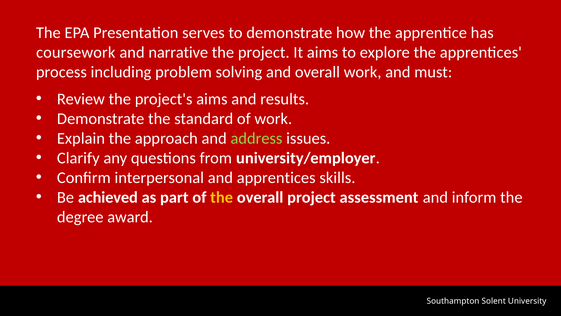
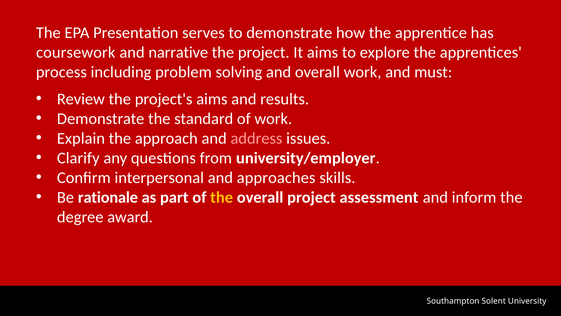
address colour: light green -> pink
and apprentices: apprentices -> approaches
achieved: achieved -> rationale
